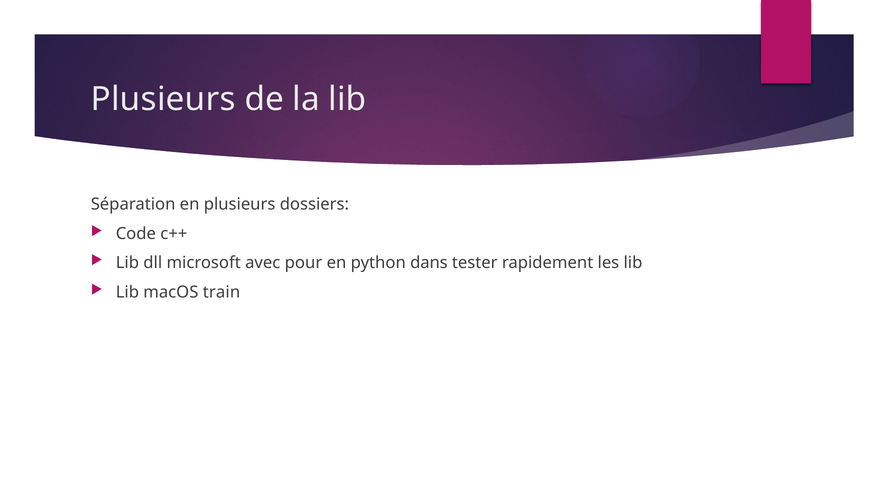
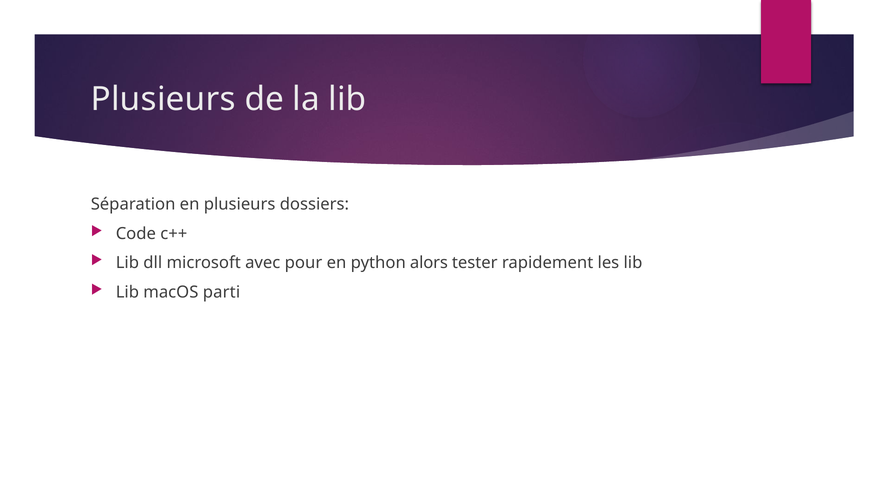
dans: dans -> alors
train: train -> parti
